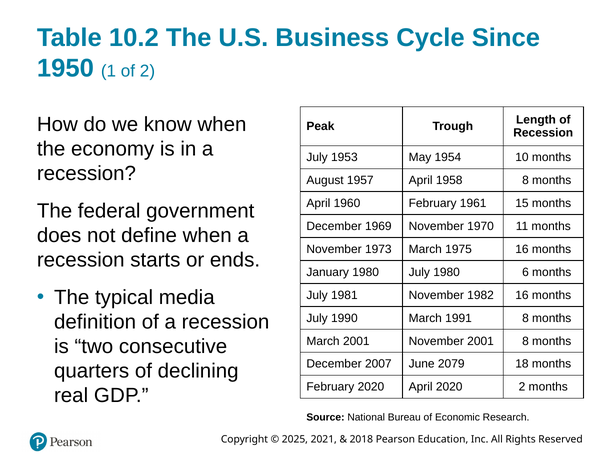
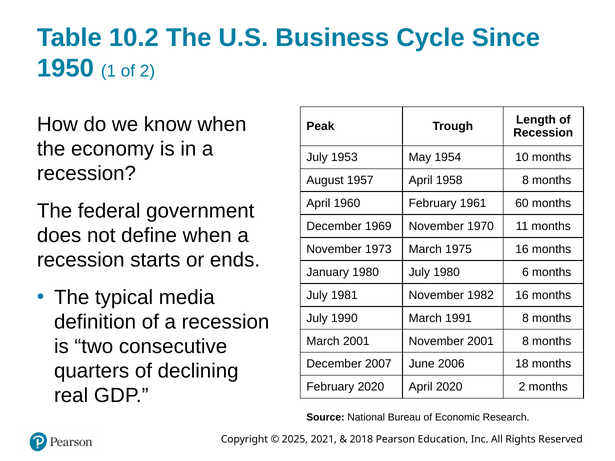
15: 15 -> 60
2079: 2079 -> 2006
